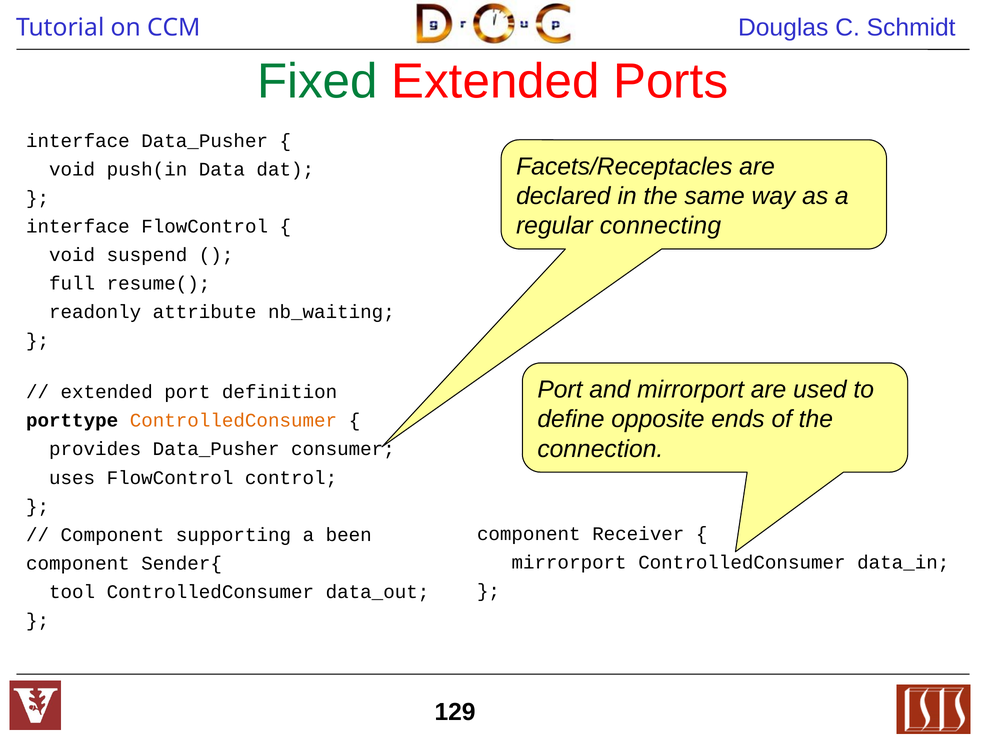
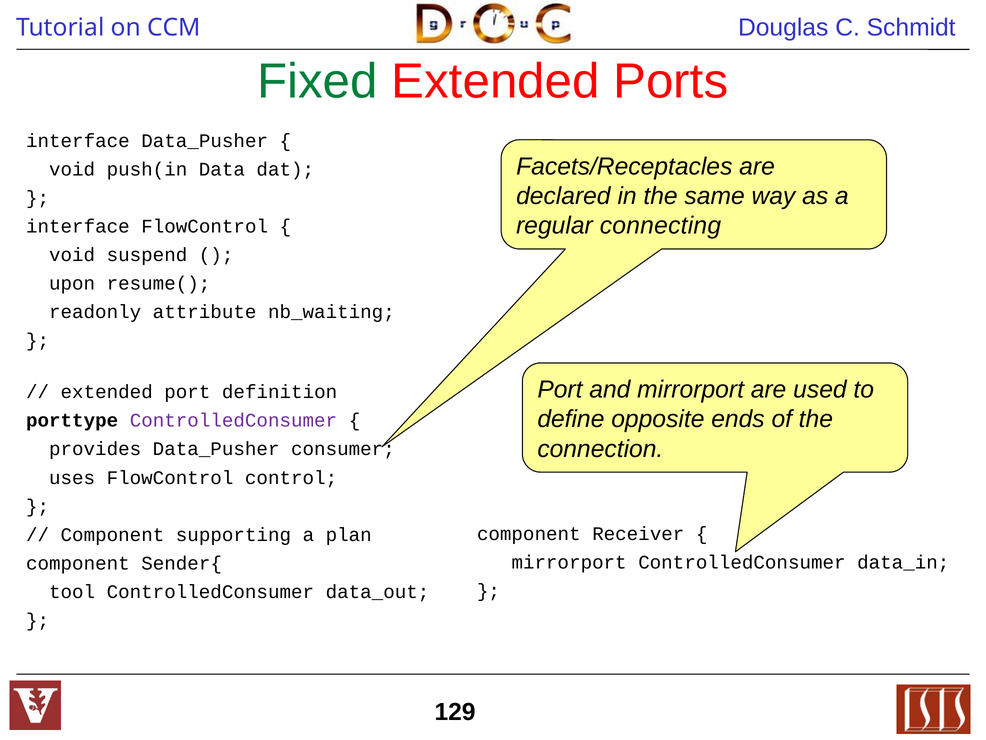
full: full -> upon
ControlledConsumer at (233, 420) colour: orange -> purple
been: been -> plan
